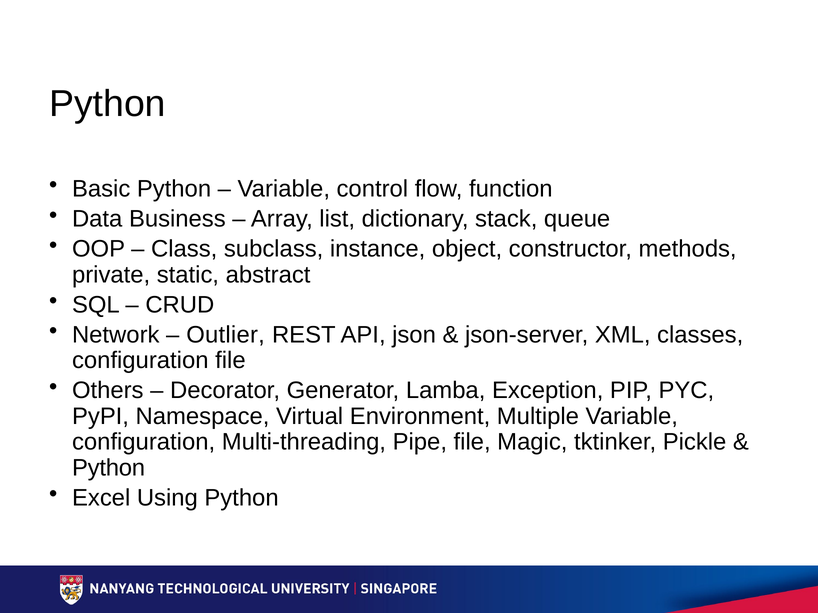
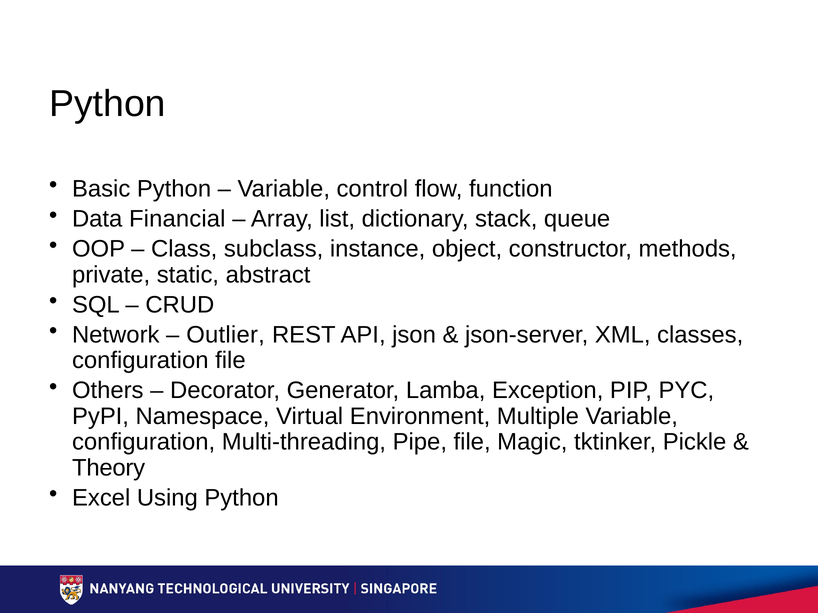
Business: Business -> Financial
Python at (109, 468): Python -> Theory
